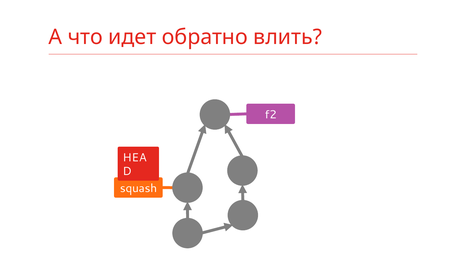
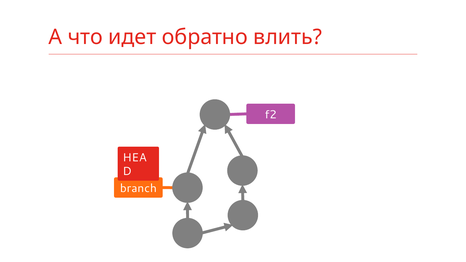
squash: squash -> branch
